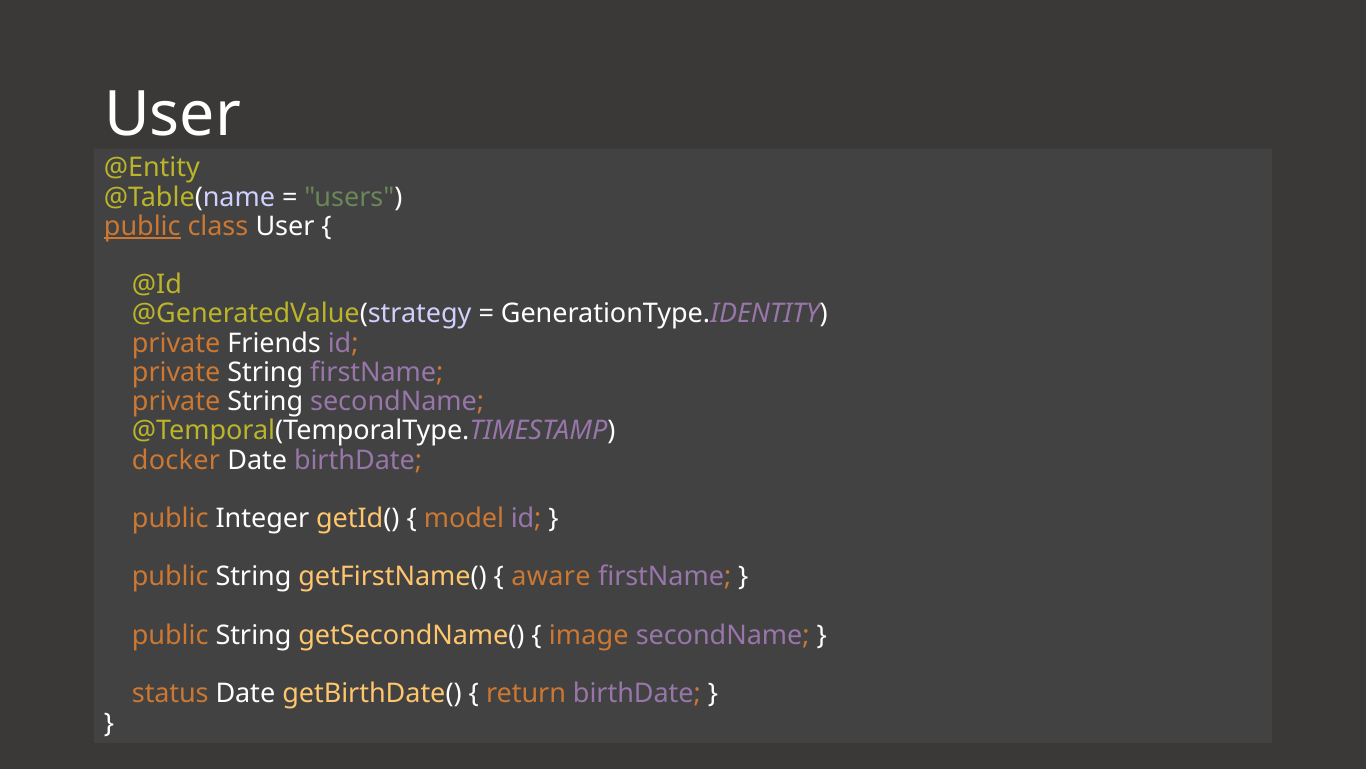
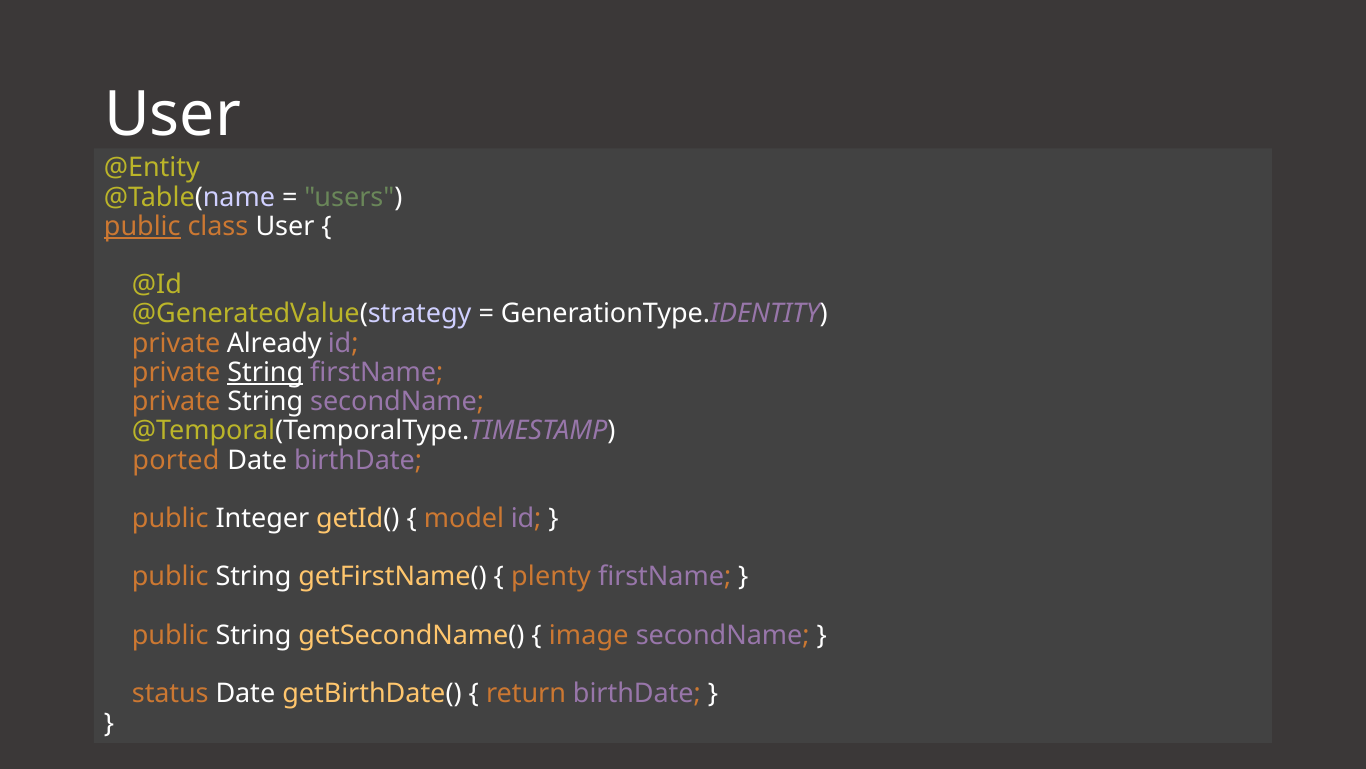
Friends: Friends -> Already
String at (265, 372) underline: none -> present
docker: docker -> ported
aware: aware -> plenty
